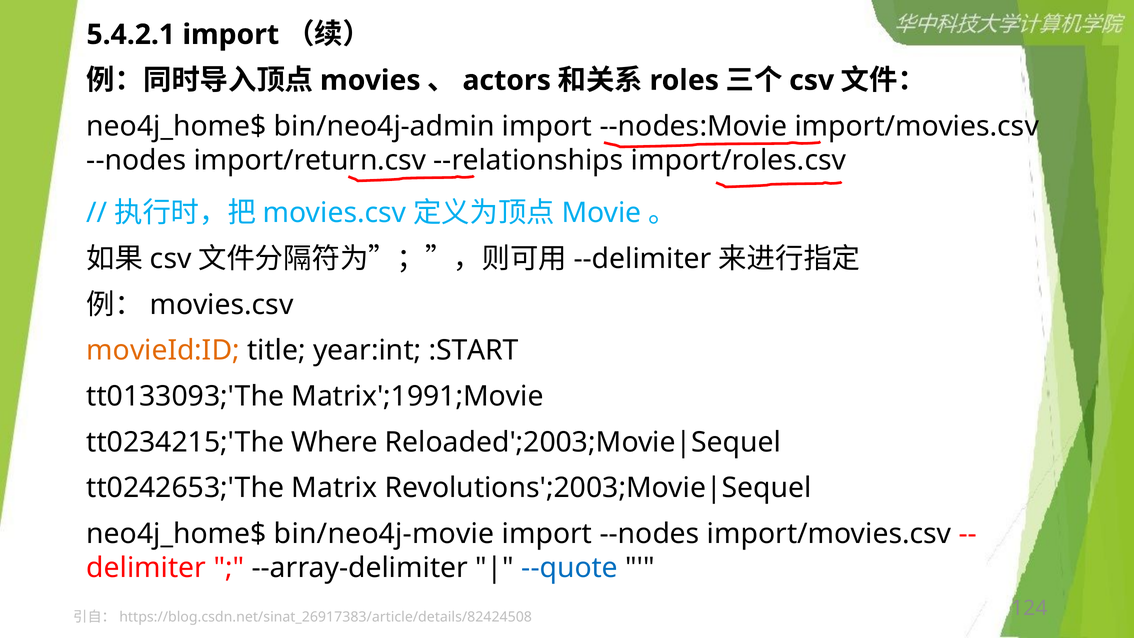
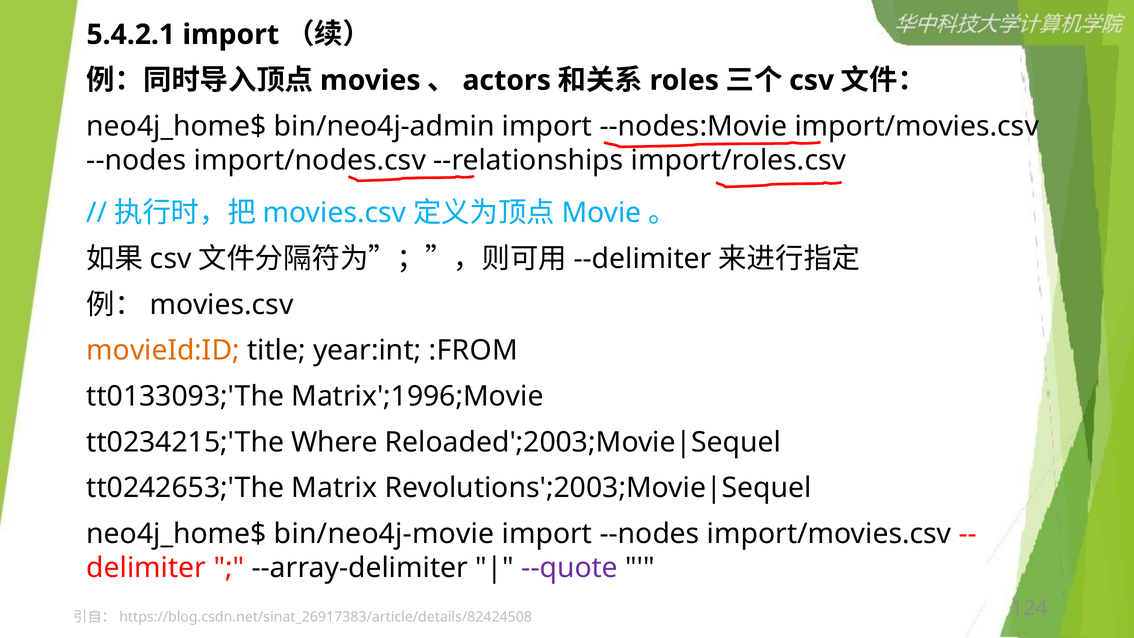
import/return.csv: import/return.csv -> import/nodes.csv
:START: :START -> :FROM
Matrix';1991;Movie: Matrix';1991;Movie -> Matrix';1996;Movie
--quote colour: blue -> purple
